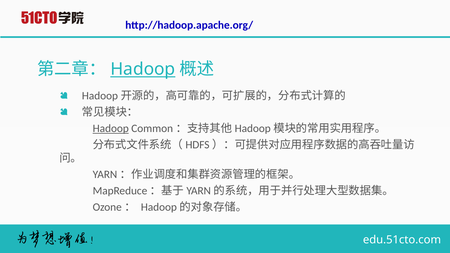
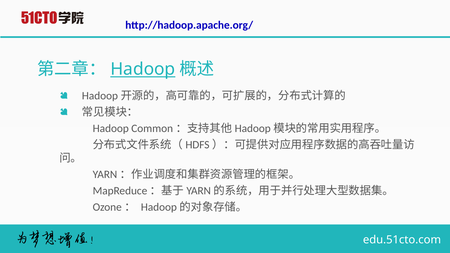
Hadoop at (111, 129) underline: present -> none
